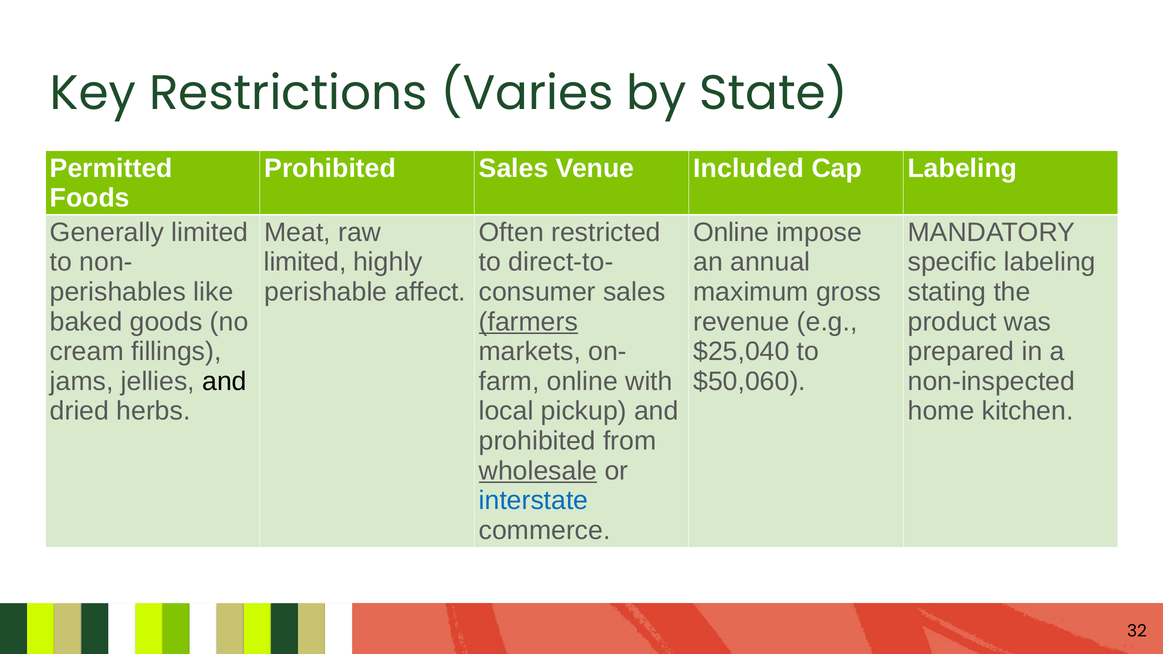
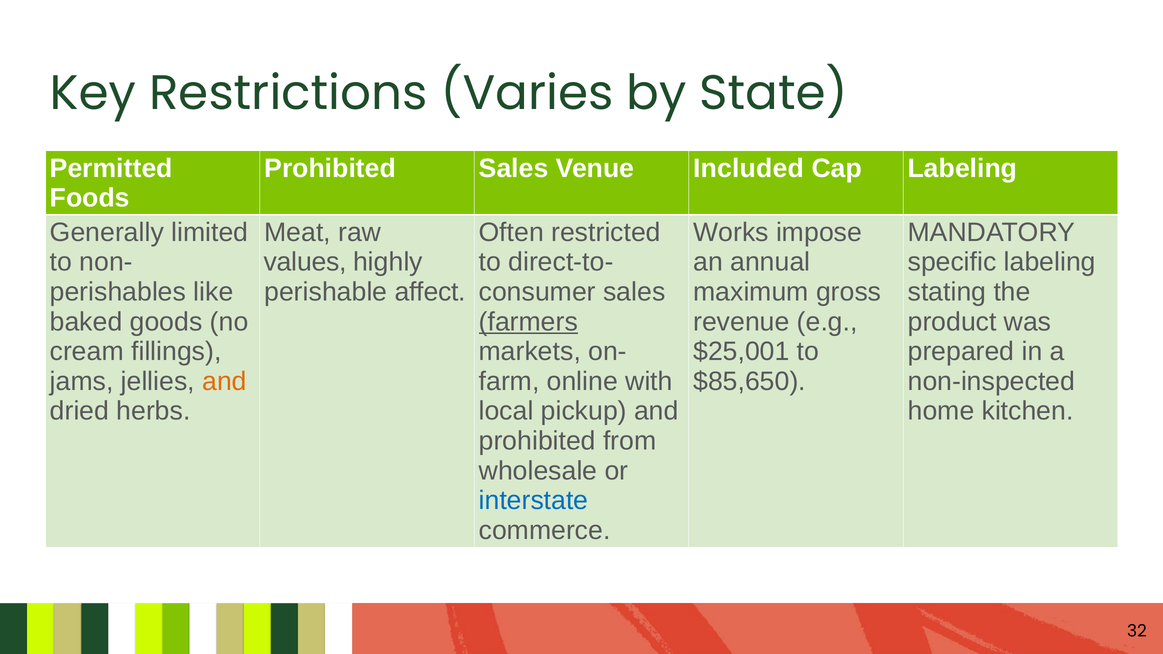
Online at (731, 232): Online -> Works
limited at (305, 262): limited -> values
$25,040: $25,040 -> $25,001
and at (224, 381) colour: black -> orange
$50,060: $50,060 -> $85,650
wholesale underline: present -> none
